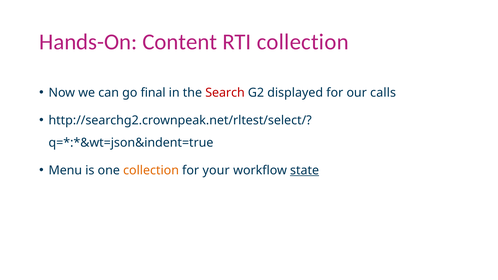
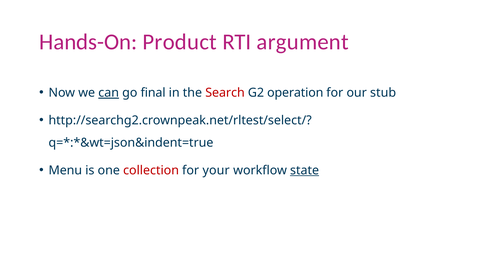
Content: Content -> Product
RTI collection: collection -> argument
can underline: none -> present
displayed: displayed -> operation
calls: calls -> stub
collection at (151, 170) colour: orange -> red
